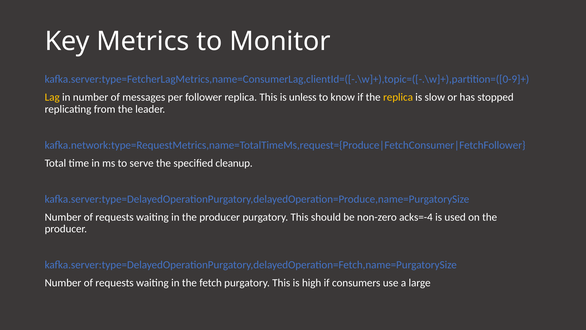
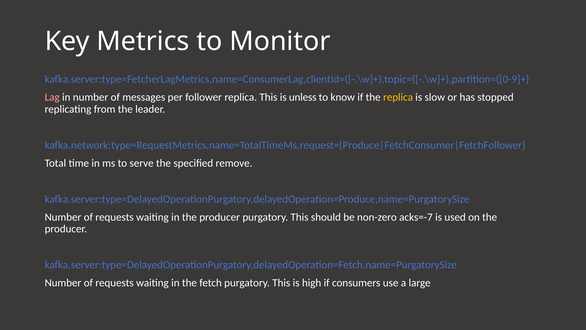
Lag colour: yellow -> pink
cleanup: cleanup -> remove
acks=-4: acks=-4 -> acks=-7
